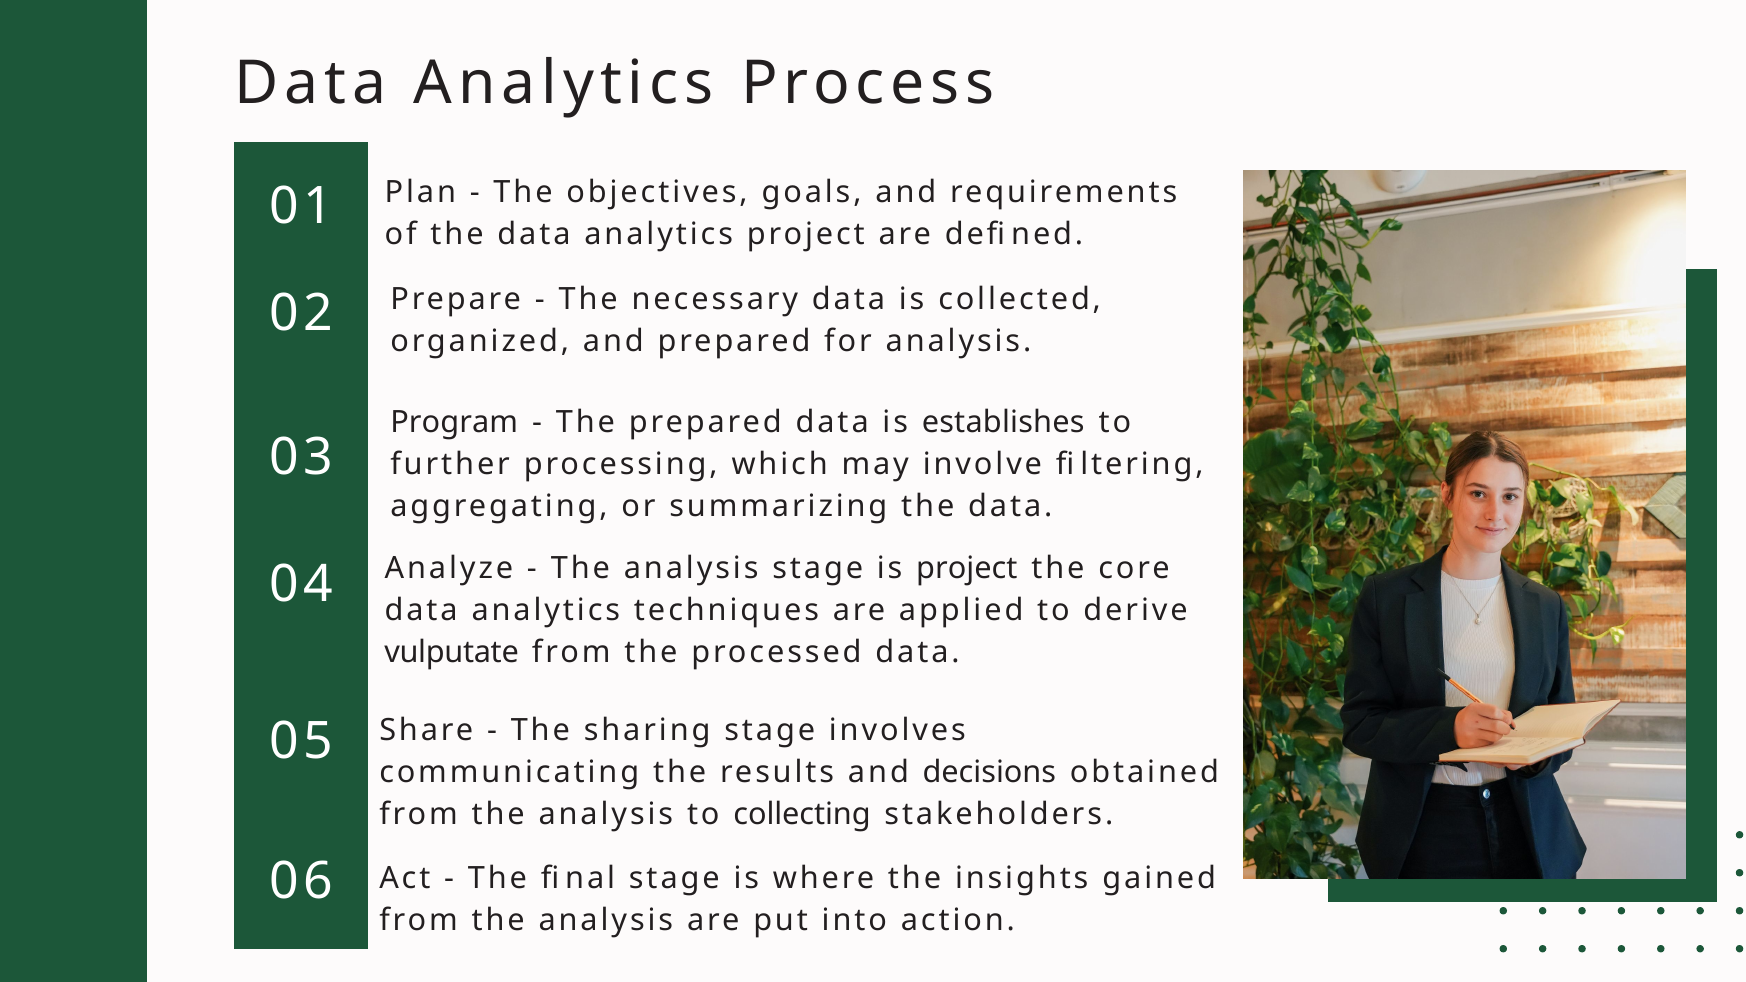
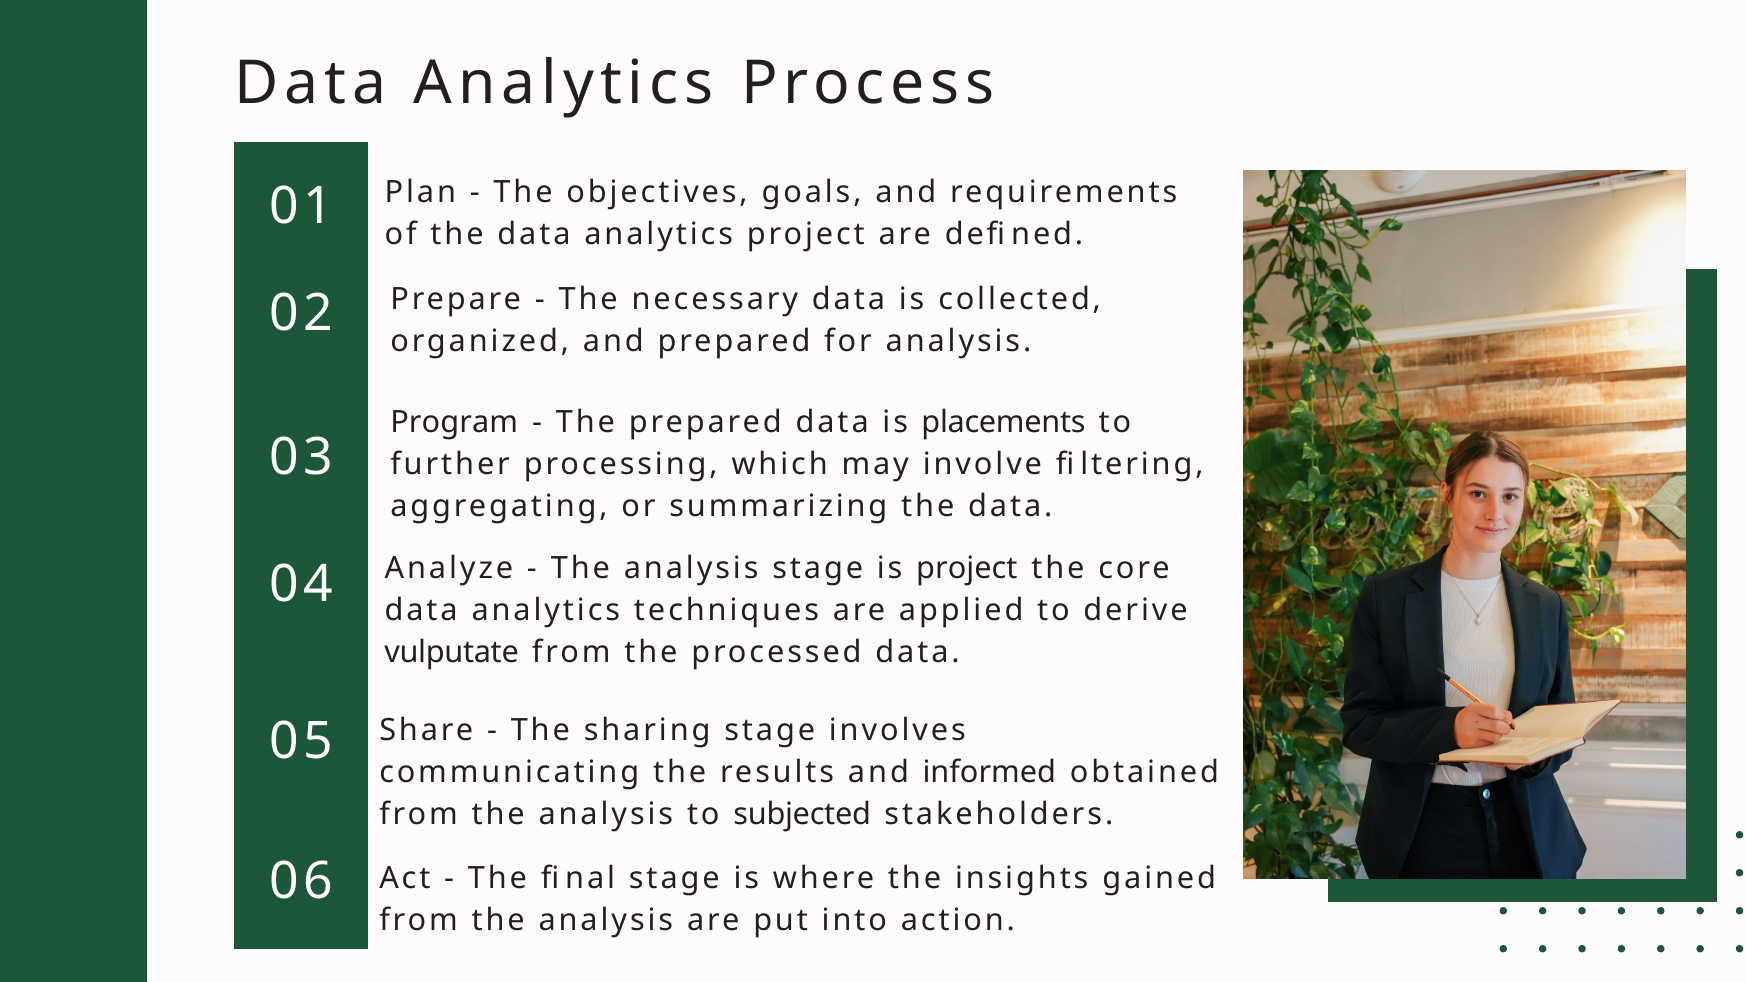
establishes: establishes -> placements
decisions: decisions -> informed
collecting: collecting -> subjected
